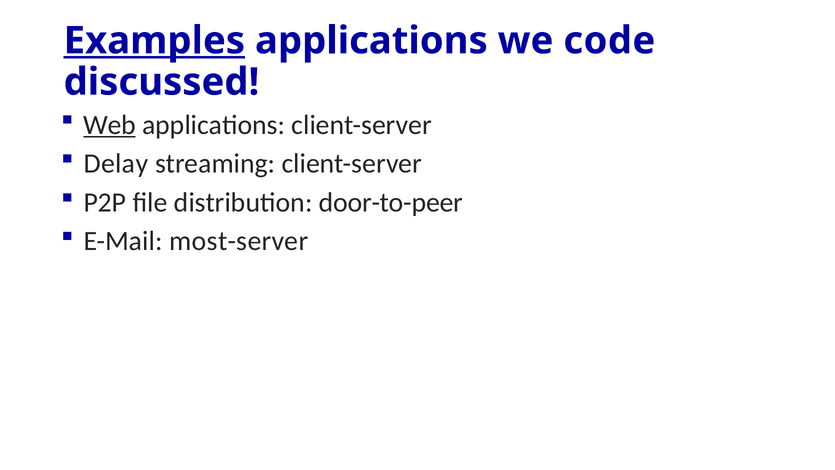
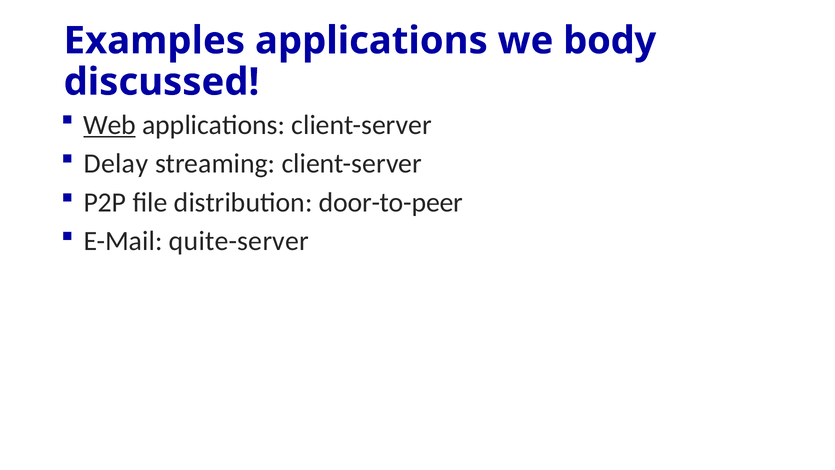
Examples underline: present -> none
code: code -> body
most-server: most-server -> quite-server
